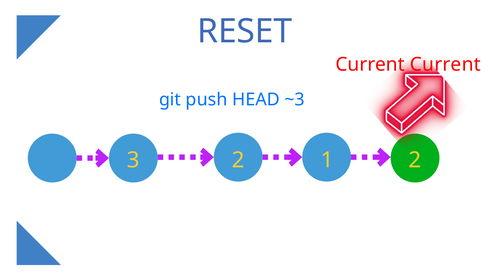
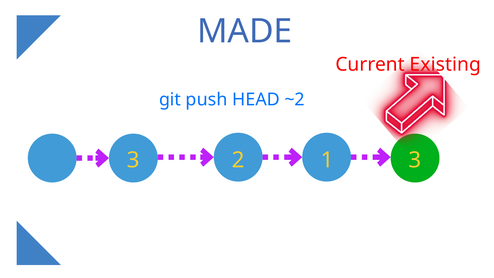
RESET: RESET -> MADE
Current Current: Current -> Existing
~3: ~3 -> ~2
3 2: 2 -> 3
